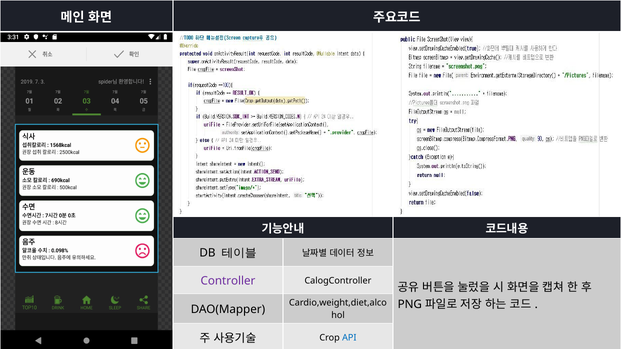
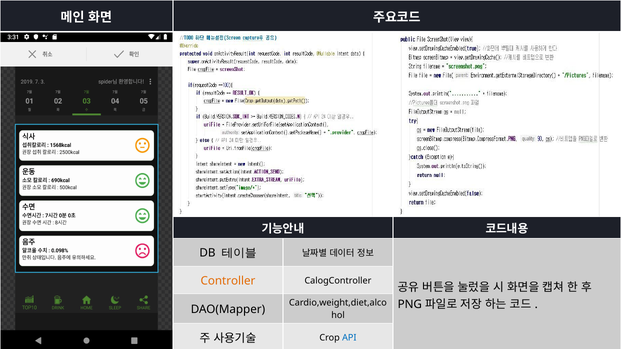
Controller colour: purple -> orange
